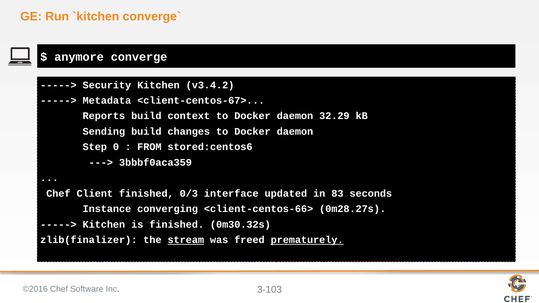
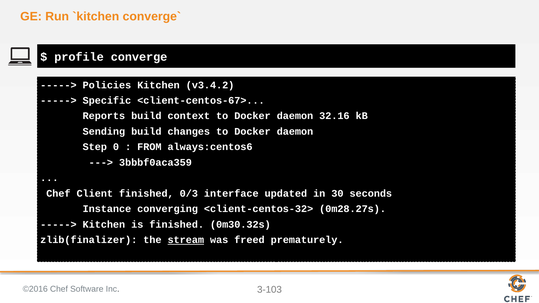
anymore: anymore -> profile
Security: Security -> Policies
Metadata: Metadata -> Specific
32.29: 32.29 -> 32.16
stored:centos6: stored:centos6 -> always:centos6
83: 83 -> 30
<client-centos-66>: <client-centos-66> -> <client-centos-32>
prematurely underline: present -> none
